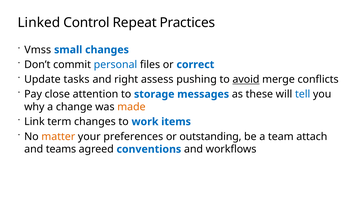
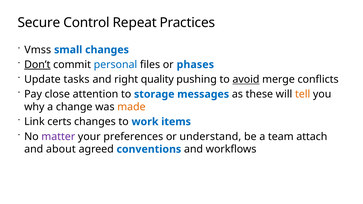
Linked: Linked -> Secure
Don’t underline: none -> present
correct: correct -> phases
assess: assess -> quality
tell colour: blue -> orange
term: term -> certs
matter colour: orange -> purple
outstanding: outstanding -> understand
teams: teams -> about
